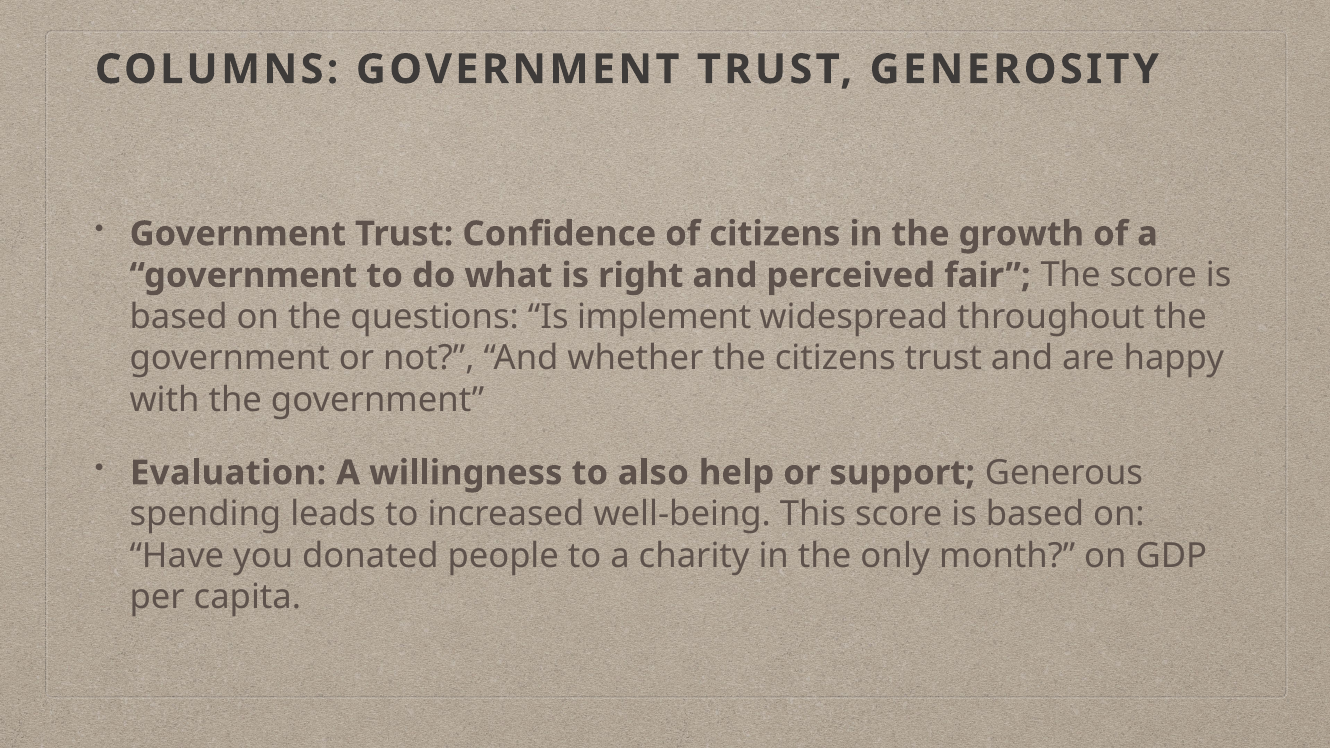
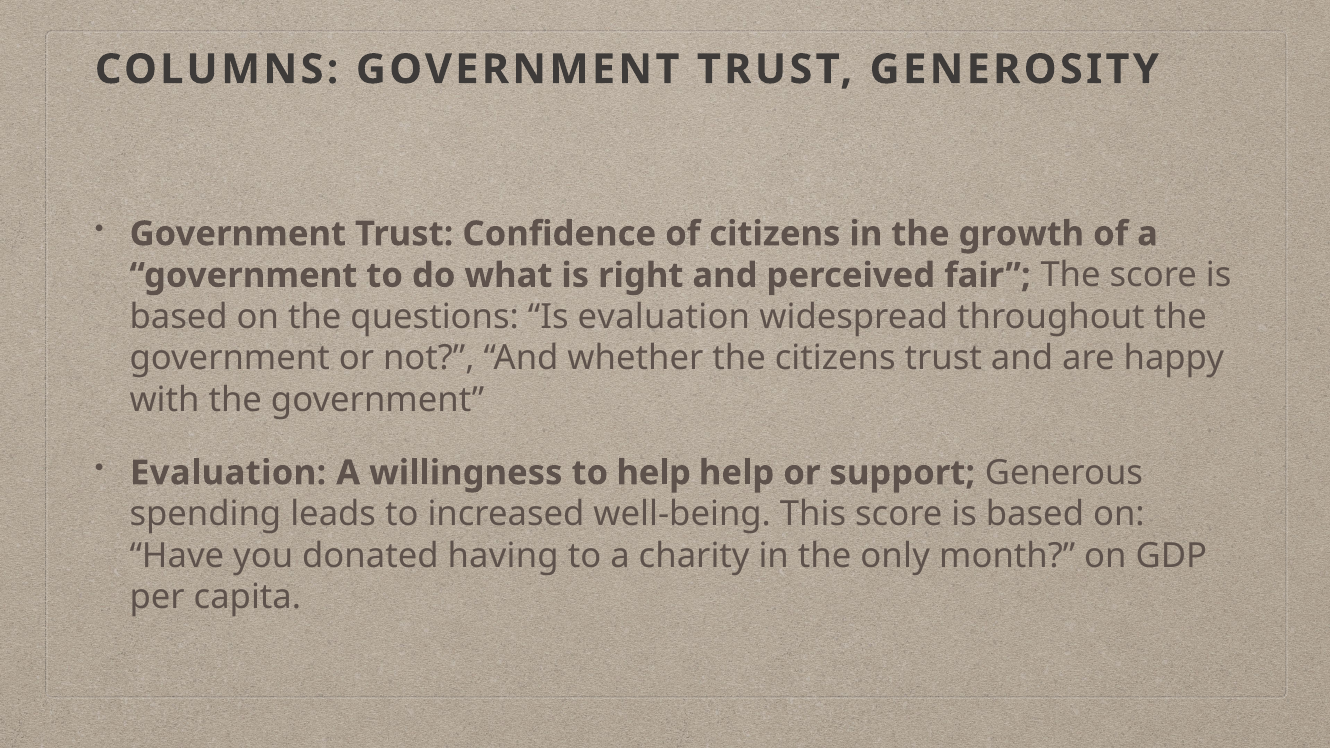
Is implement: implement -> evaluation
to also: also -> help
people: people -> having
